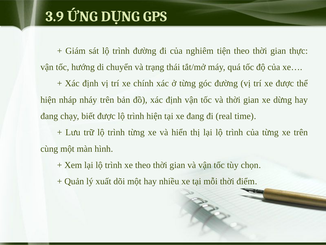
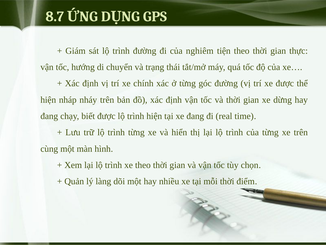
3.9: 3.9 -> 8.7
xuất: xuất -> làng
